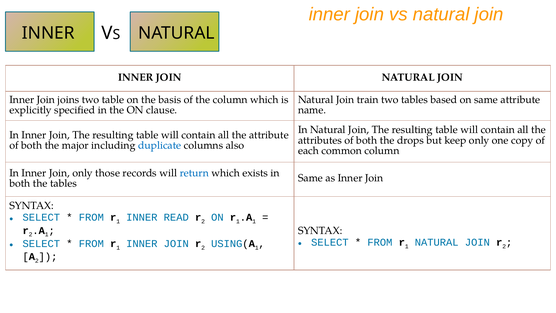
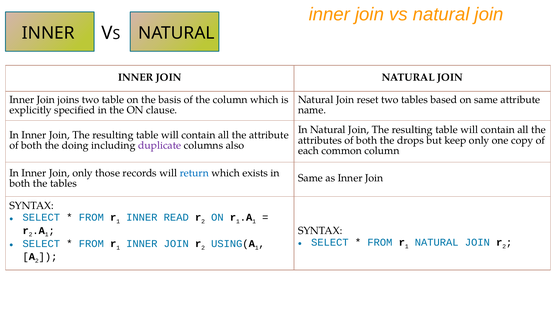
train: train -> reset
major: major -> doing
duplicate colour: blue -> purple
